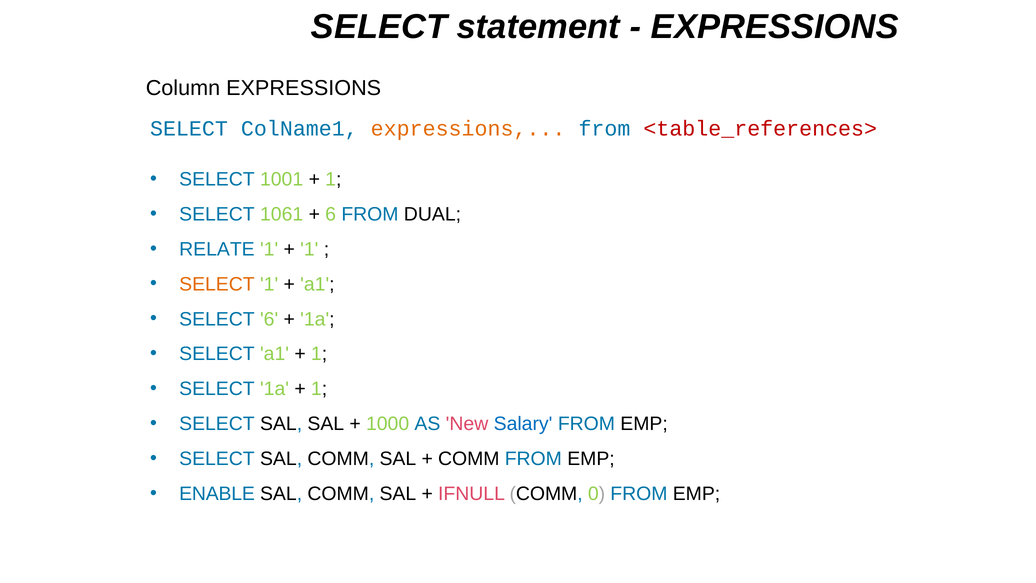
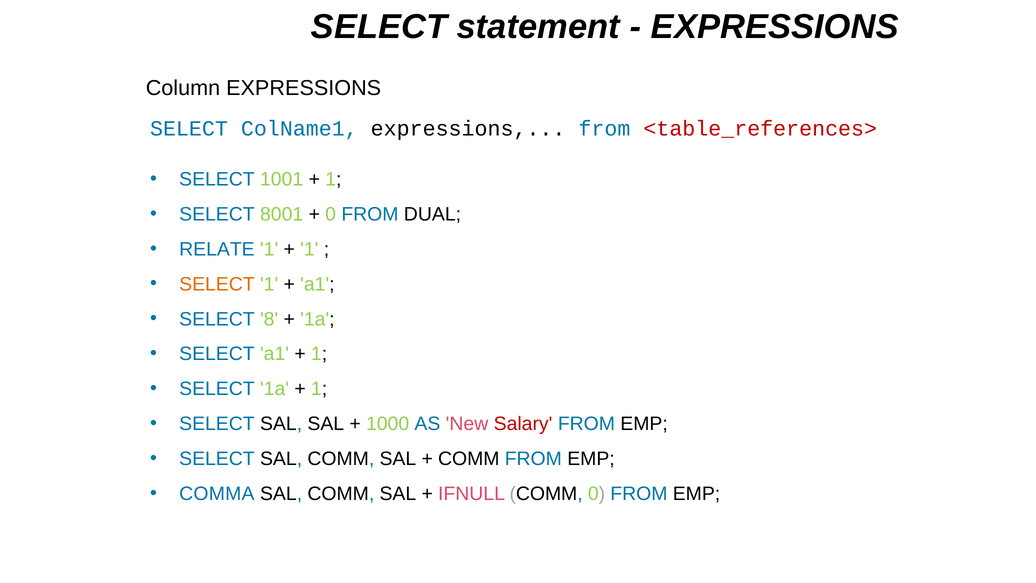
expressions at (468, 128) colour: orange -> black
1061: 1061 -> 8001
6 at (331, 214): 6 -> 0
SELECT 6: 6 -> 8
Salary colour: blue -> red
ENABLE: ENABLE -> COMMA
